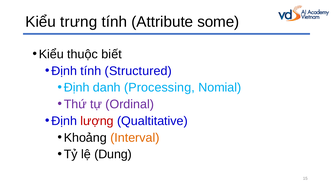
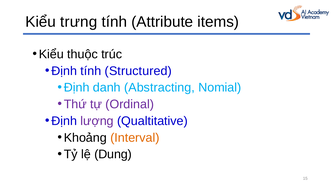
some: some -> items
biết: biết -> trúc
Processing: Processing -> Abstracting
lượng colour: red -> purple
